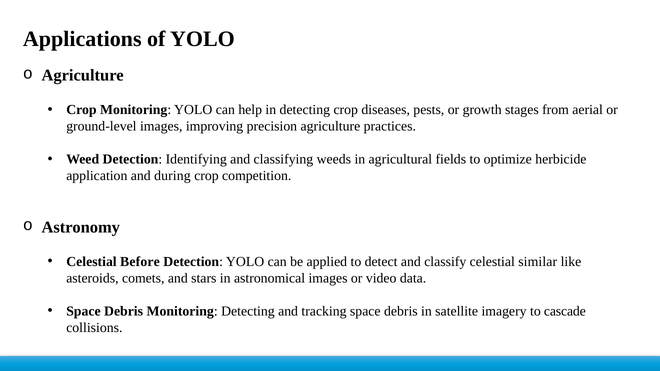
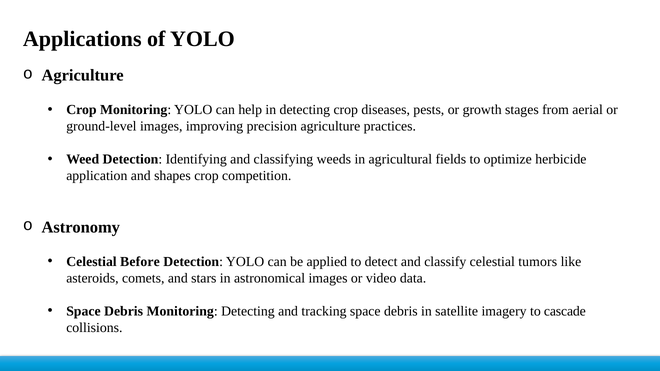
during: during -> shapes
similar: similar -> tumors
